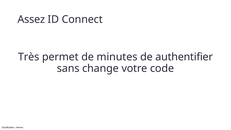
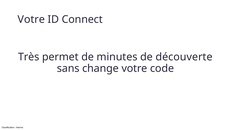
Assez at (31, 19): Assez -> Votre
authentifier: authentifier -> découverte
